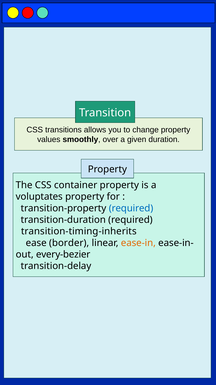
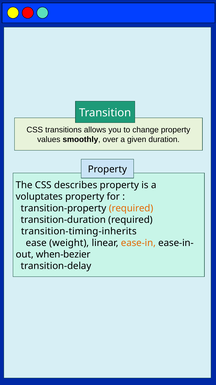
container: container -> describes
required at (131, 208) colour: blue -> orange
border: border -> weight
every-bezier: every-bezier -> when-bezier
